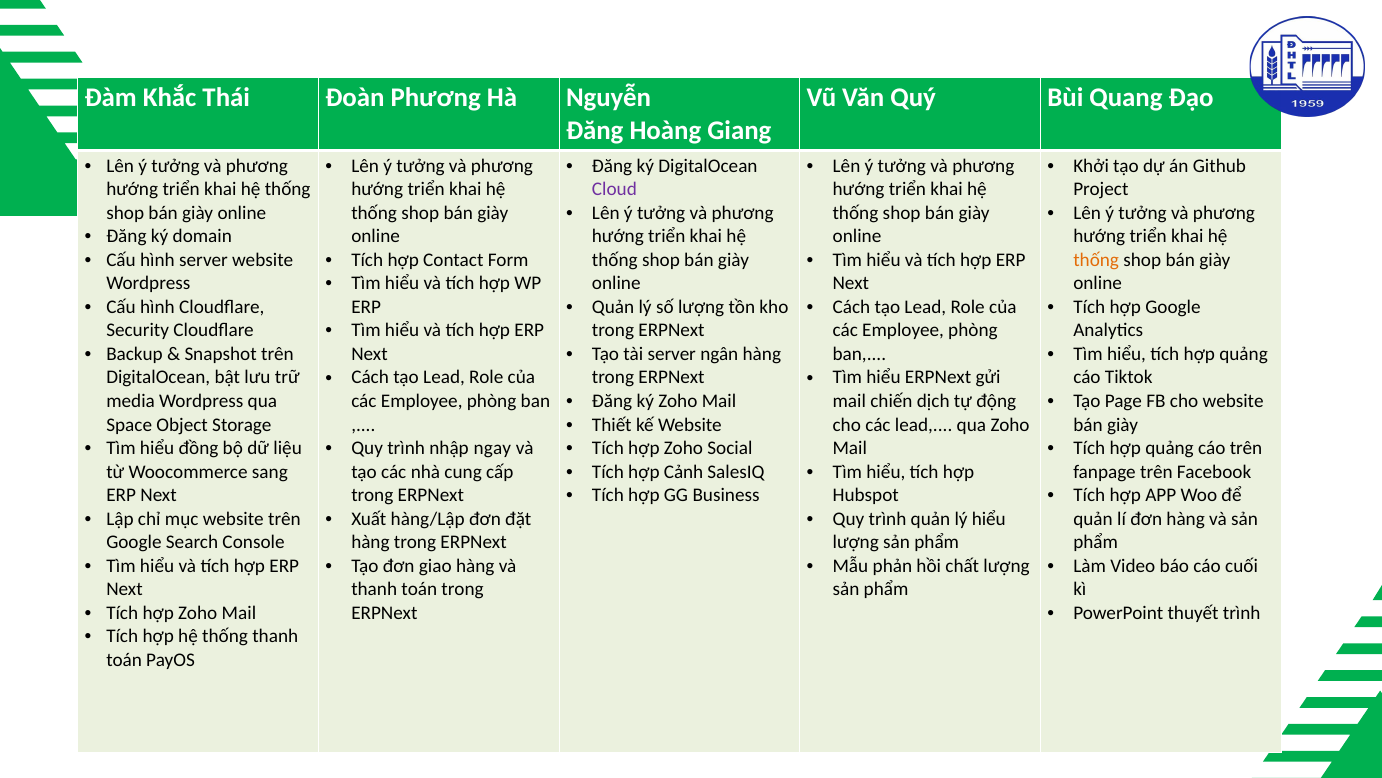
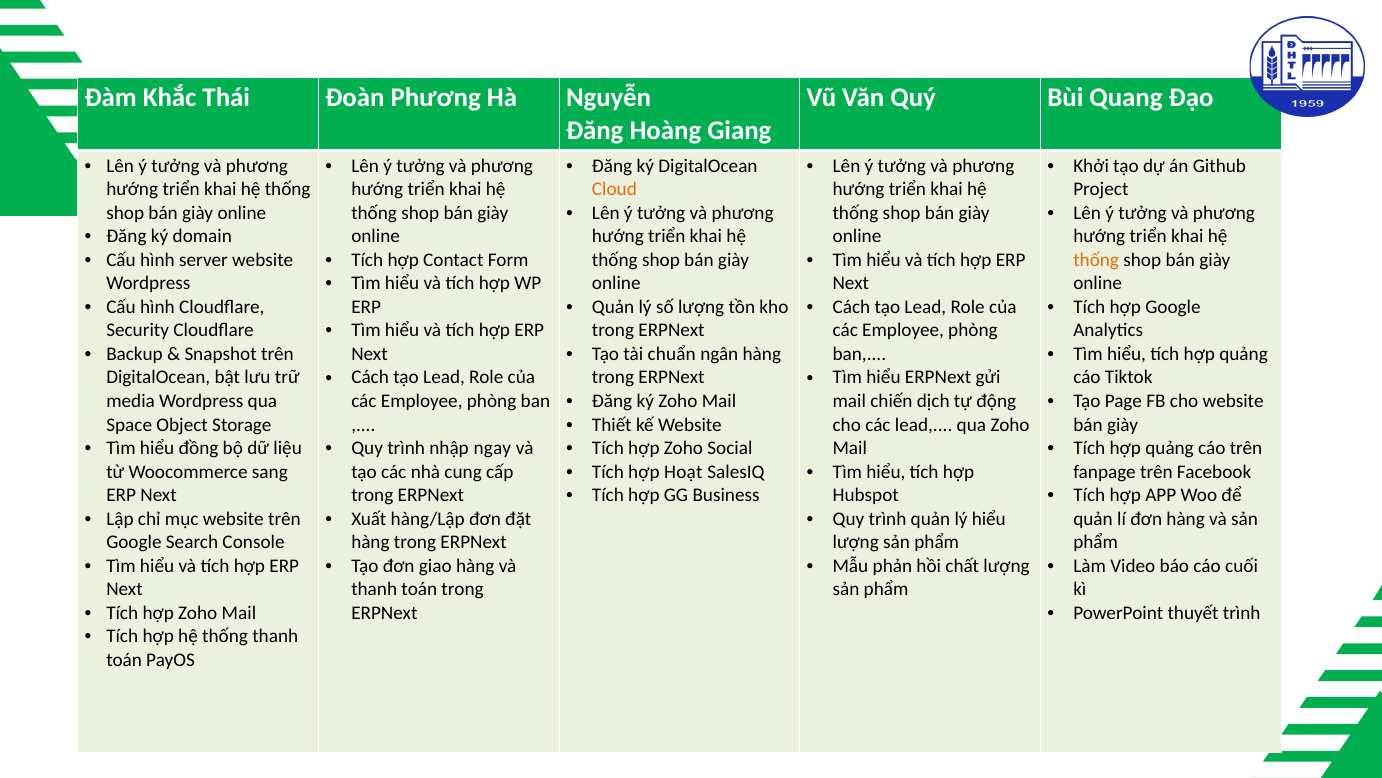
Cloud colour: purple -> orange
tài server: server -> chuẩn
Cảnh: Cảnh -> Hoạt
